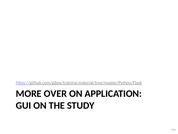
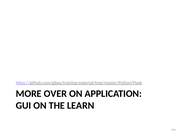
STUDY: STUDY -> LEARN
